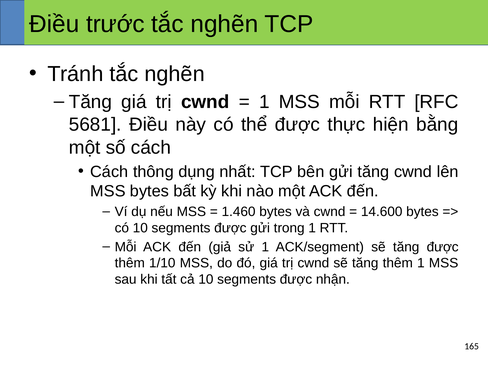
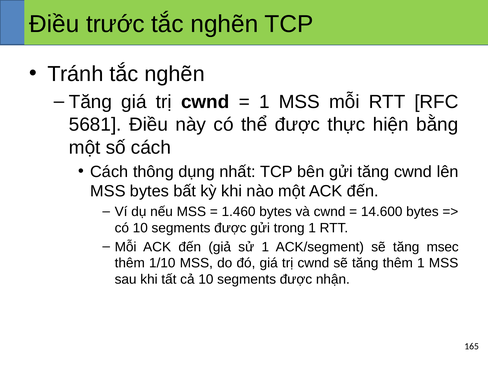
tăng được: được -> msec
